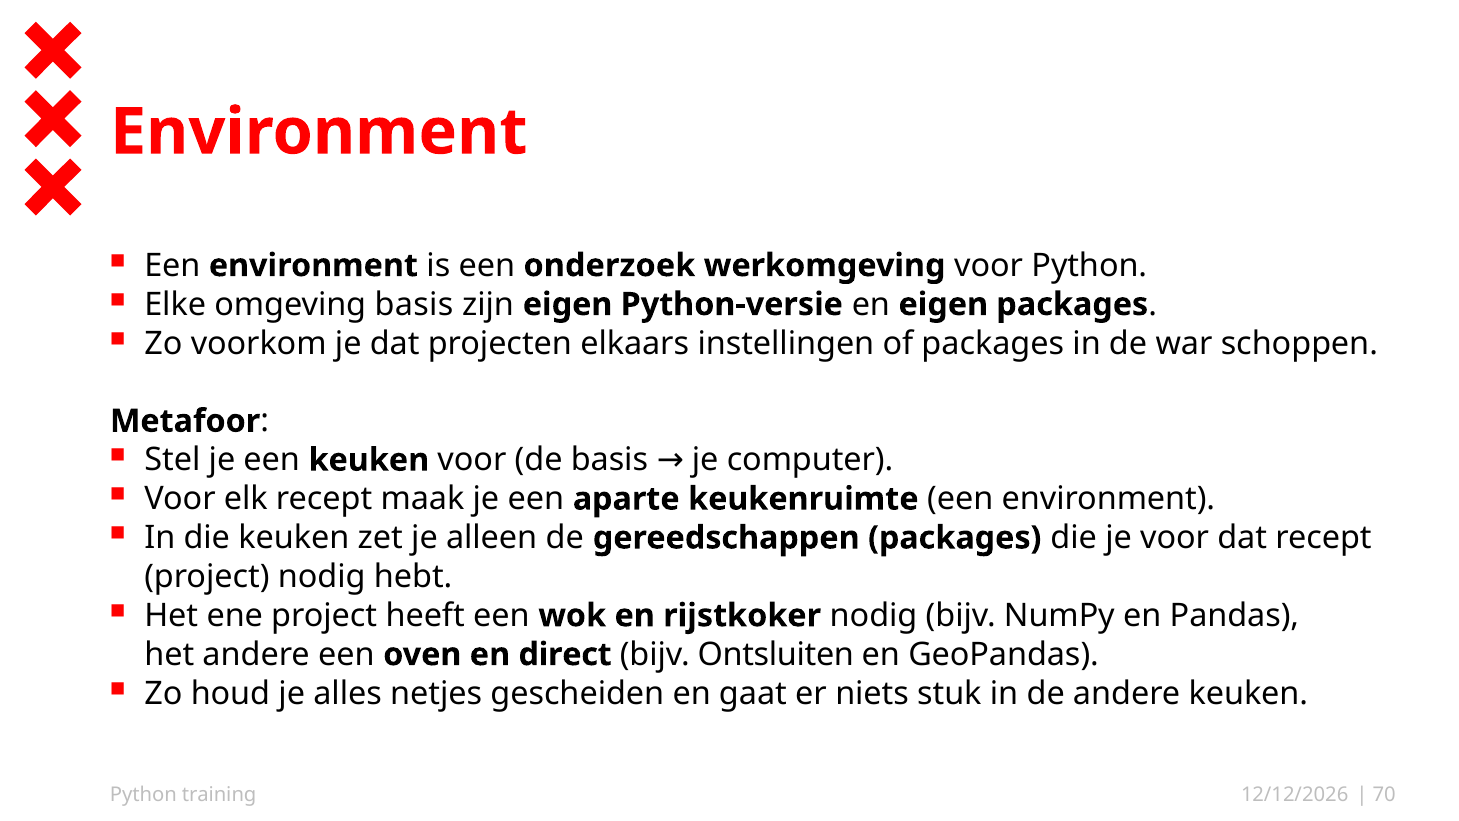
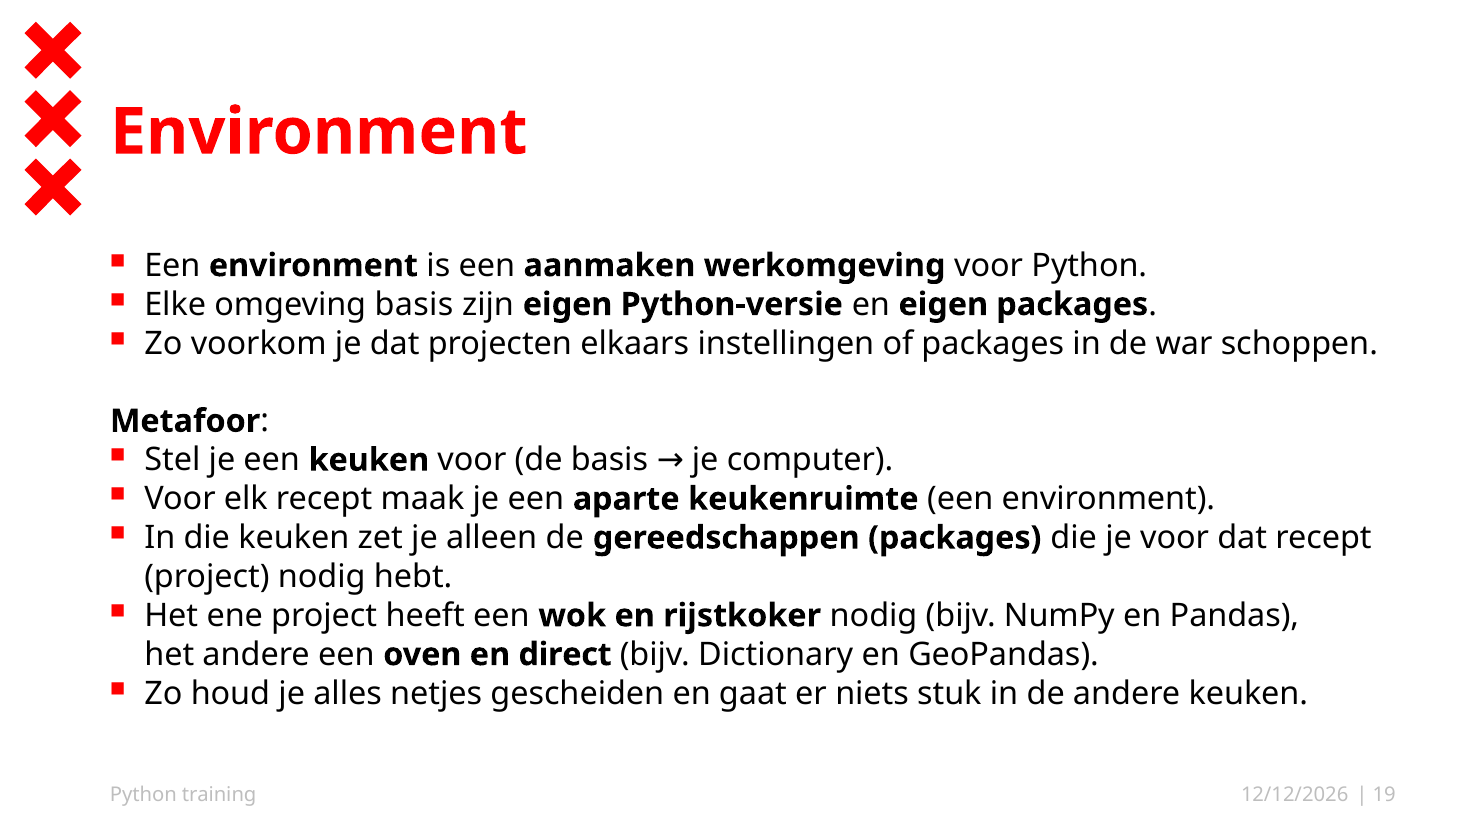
onderzoek: onderzoek -> aanmaken
Ontsluiten: Ontsluiten -> Dictionary
70: 70 -> 19
